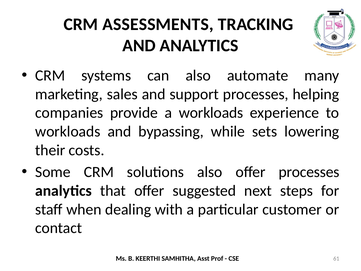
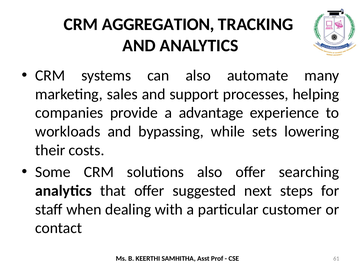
ASSESSMENTS: ASSESSMENTS -> AGGREGATION
a workloads: workloads -> advantage
offer processes: processes -> searching
